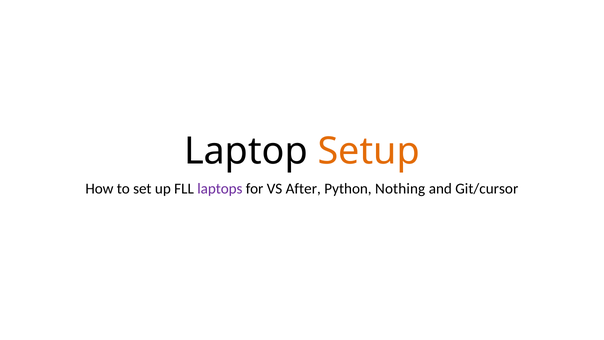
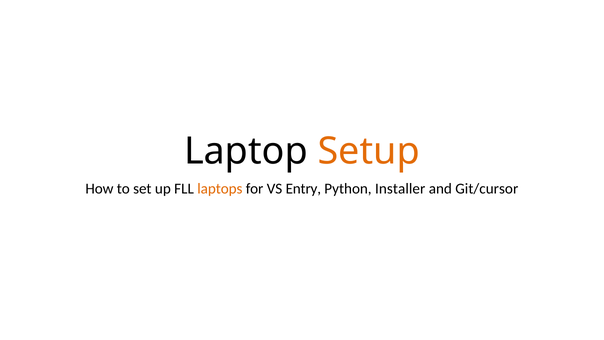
laptops colour: purple -> orange
After: After -> Entry
Nothing: Nothing -> Installer
